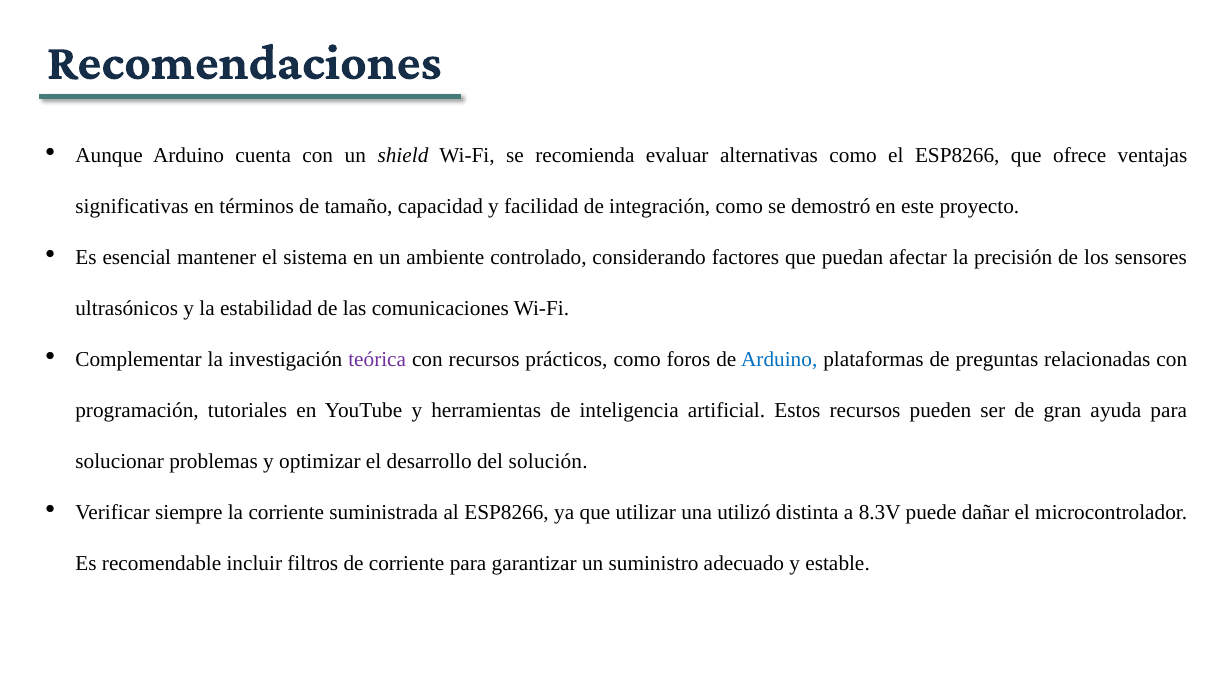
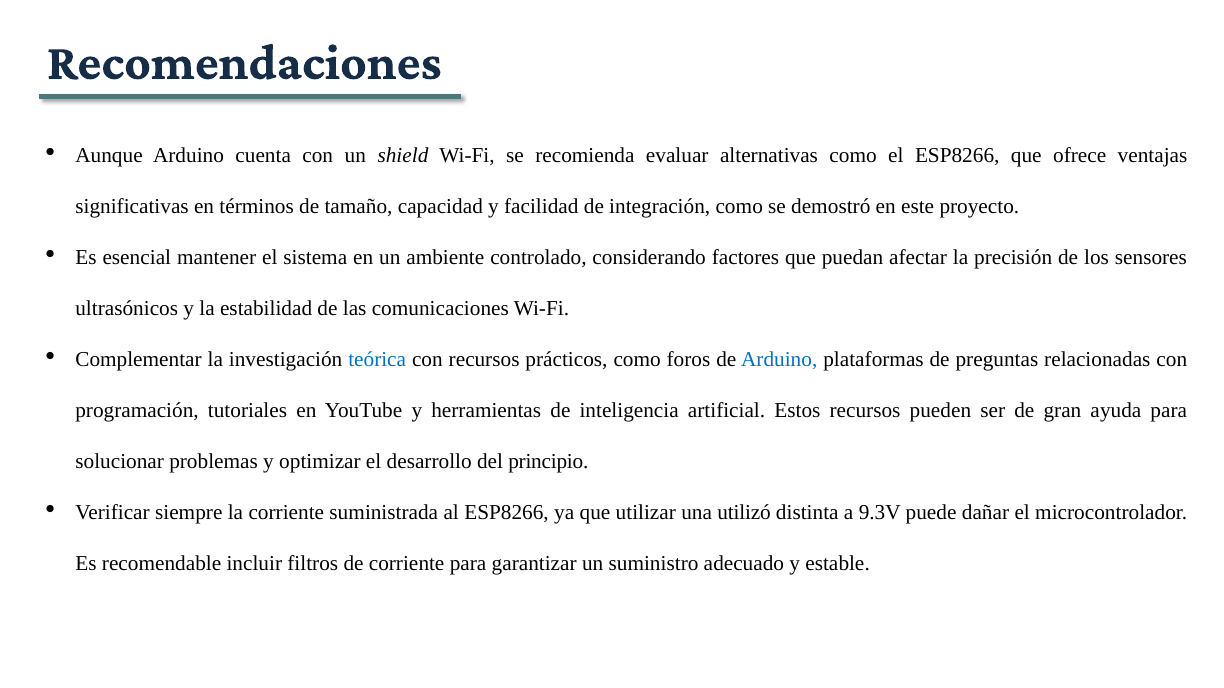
teórica colour: purple -> blue
solución: solución -> principio
8.3V: 8.3V -> 9.3V
